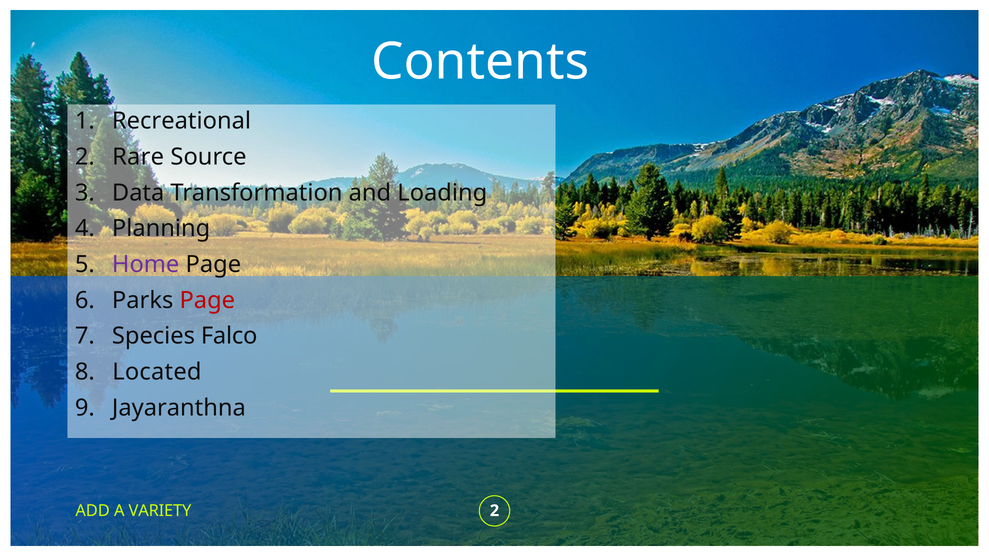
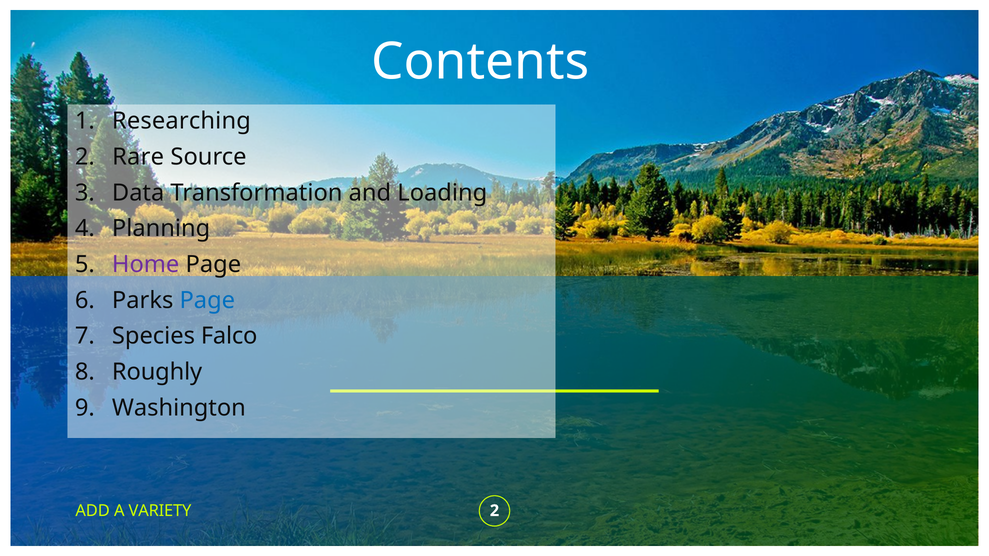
Recreational: Recreational -> Researching
Page at (207, 300) colour: red -> blue
Located: Located -> Roughly
Jayaranthna: Jayaranthna -> Washington
